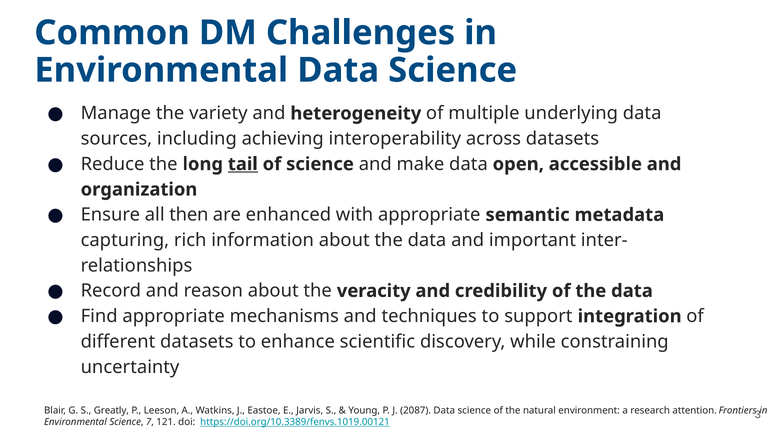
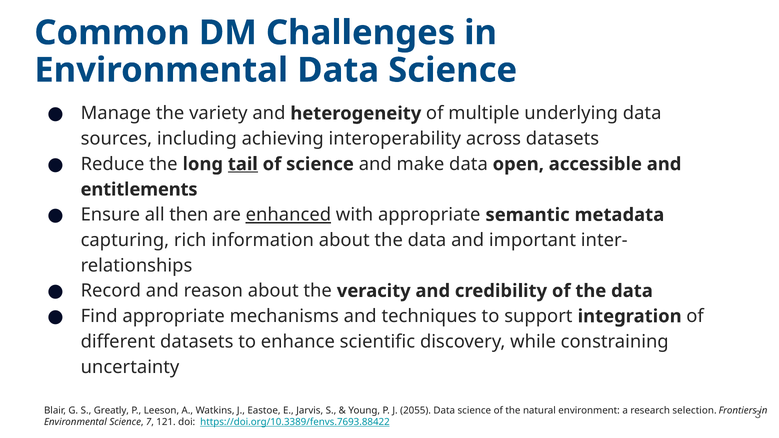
organization: organization -> entitlements
enhanced underline: none -> present
2087: 2087 -> 2055
attention: attention -> selection
https://doi.org/10.3389/fenvs.1019.00121: https://doi.org/10.3389/fenvs.1019.00121 -> https://doi.org/10.3389/fenvs.7693.88422
